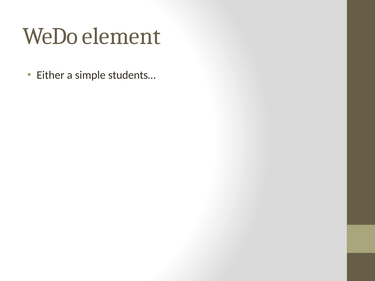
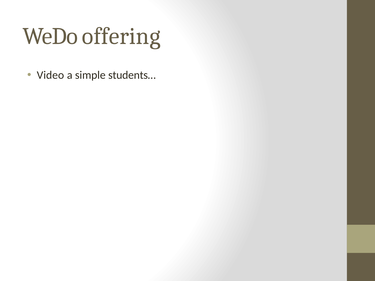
element: element -> offering
Either: Either -> Video
